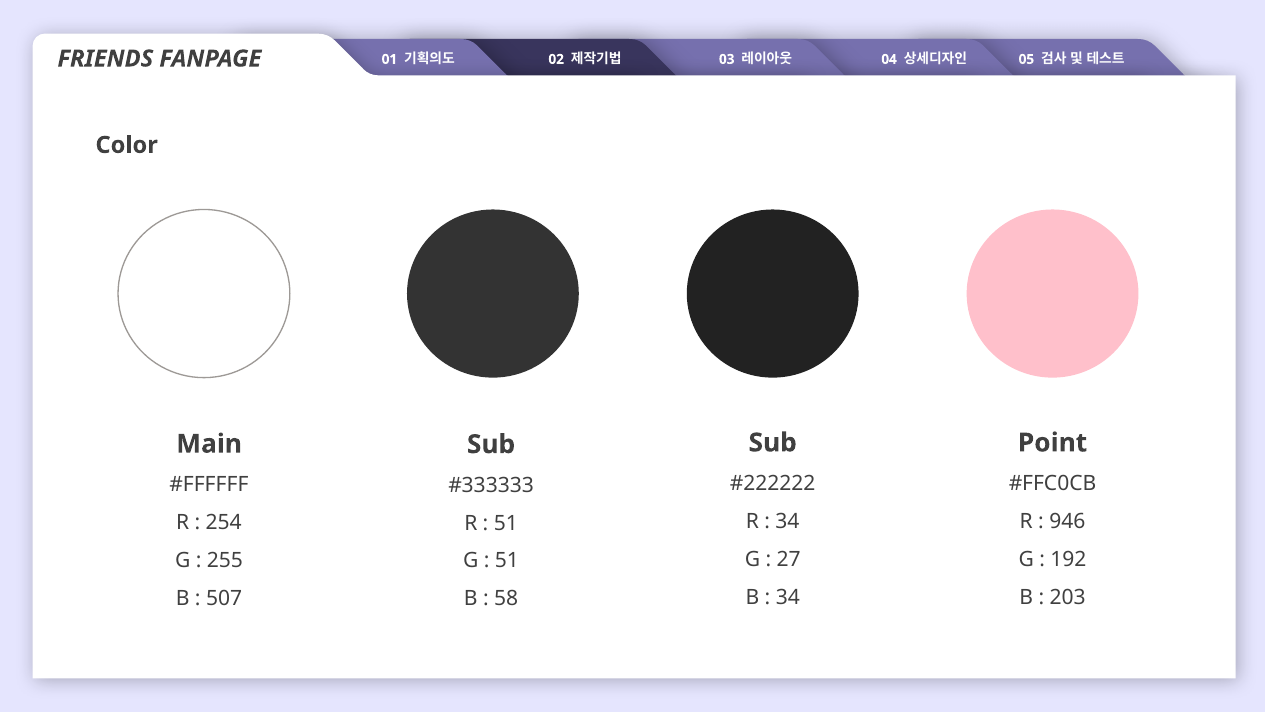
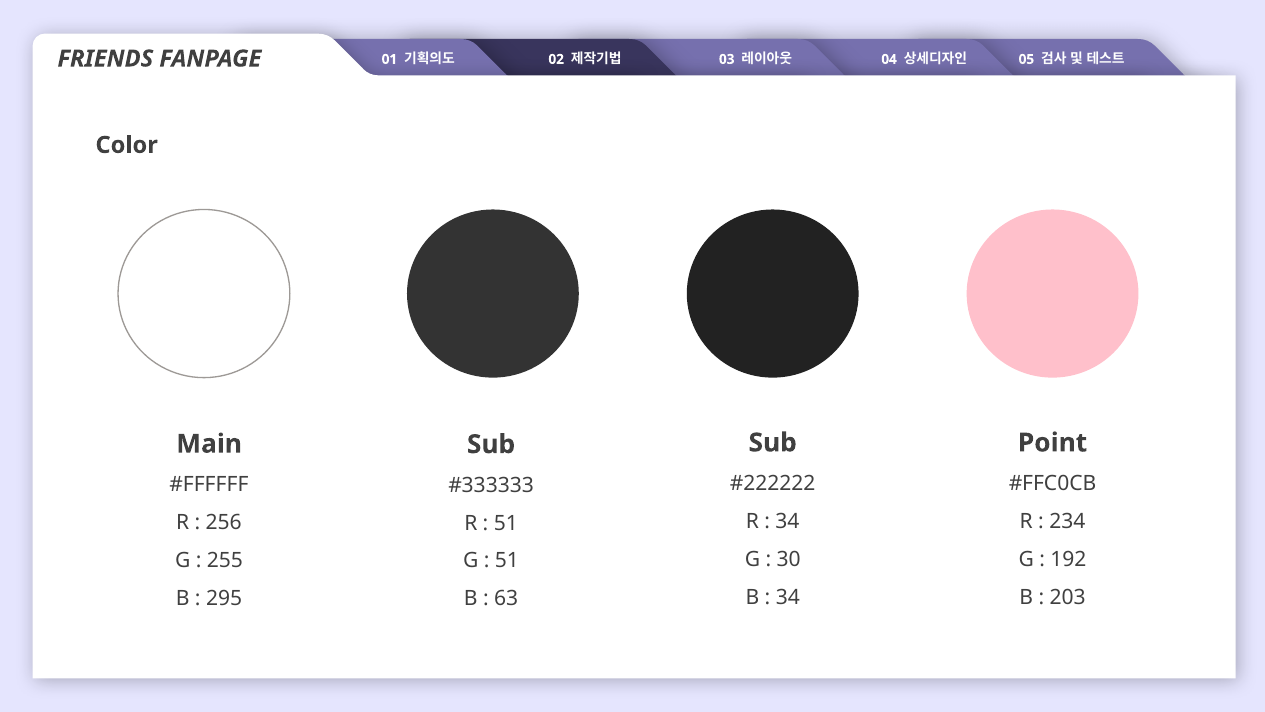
946: 946 -> 234
254: 254 -> 256
27: 27 -> 30
507: 507 -> 295
58: 58 -> 63
